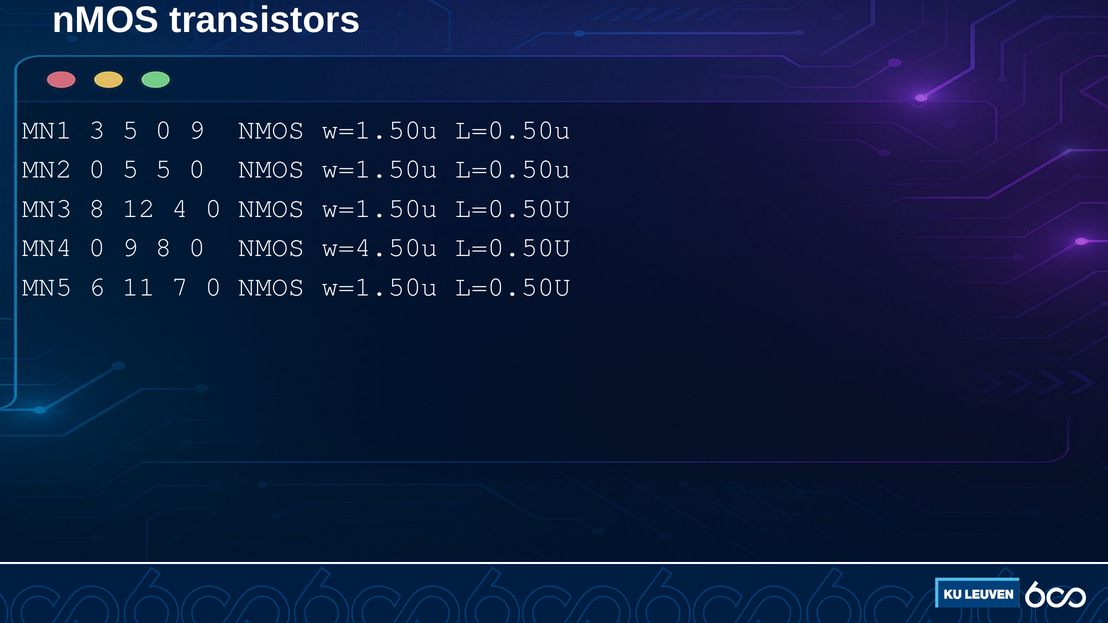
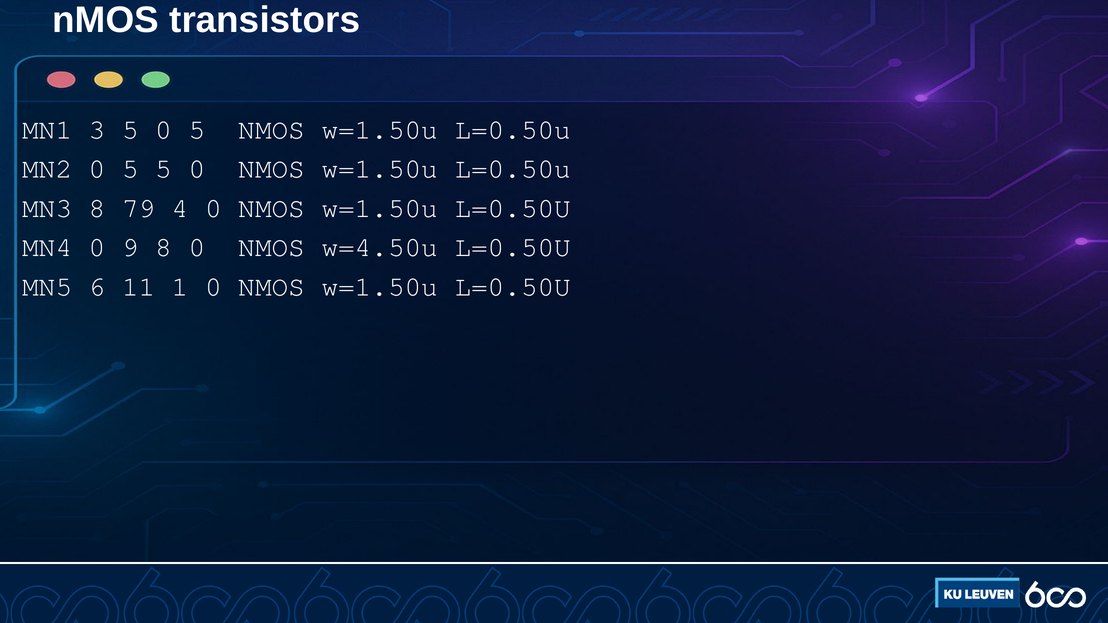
5 0 9: 9 -> 5
12: 12 -> 79
7: 7 -> 1
